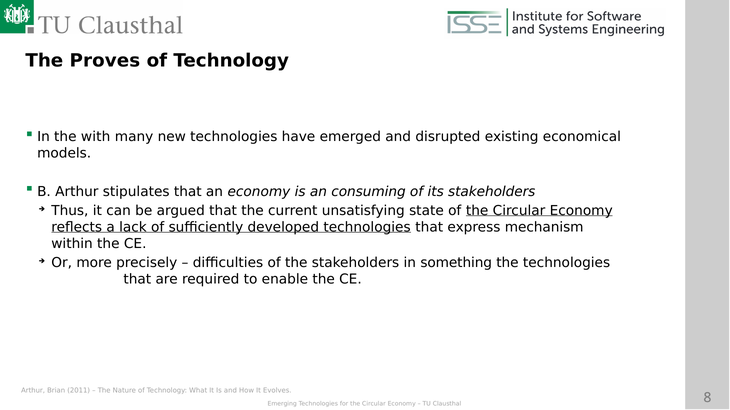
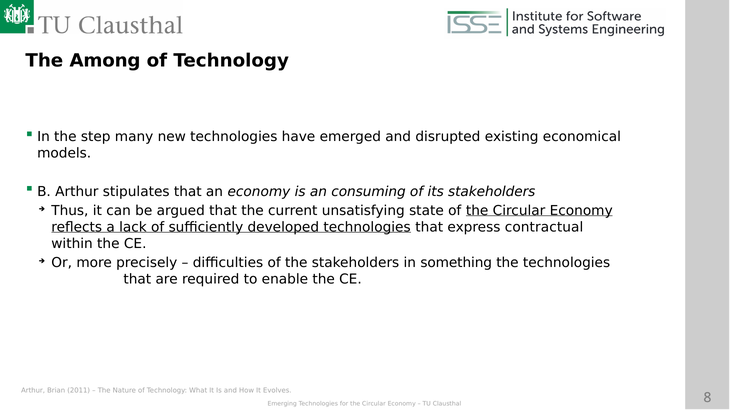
Proves: Proves -> Among
with: with -> step
mechanism: mechanism -> contractual
